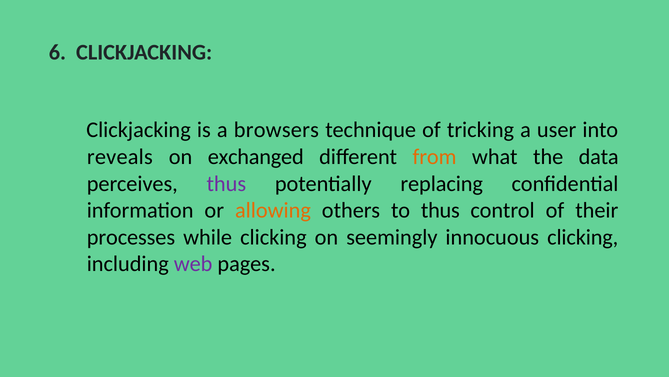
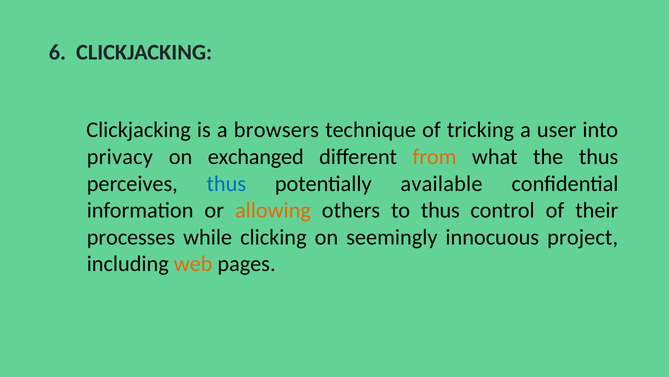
reveals: reveals -> privacy
the data: data -> thus
thus at (226, 183) colour: purple -> blue
replacing: replacing -> available
innocuous clicking: clicking -> project
web colour: purple -> orange
